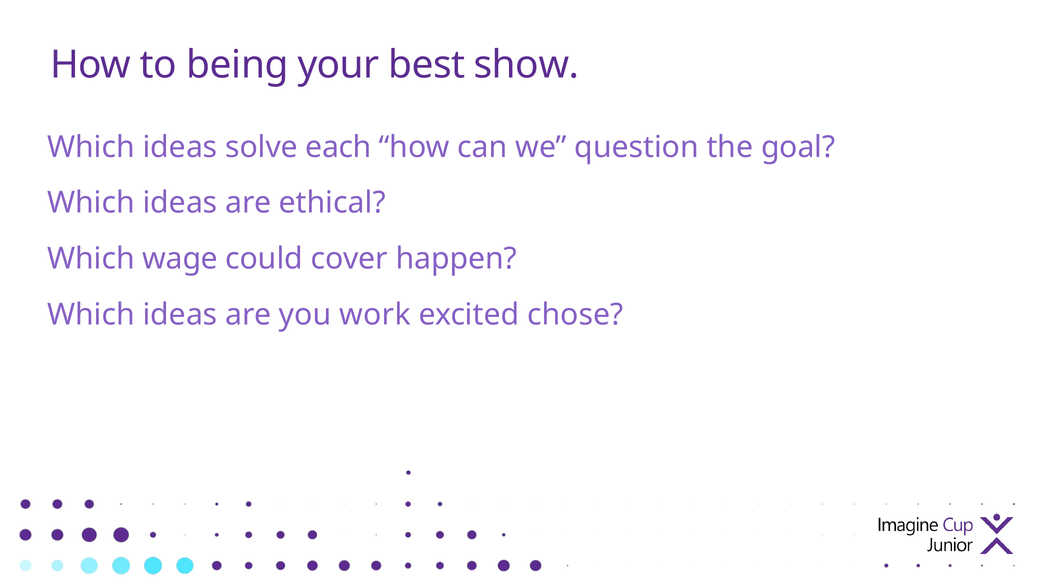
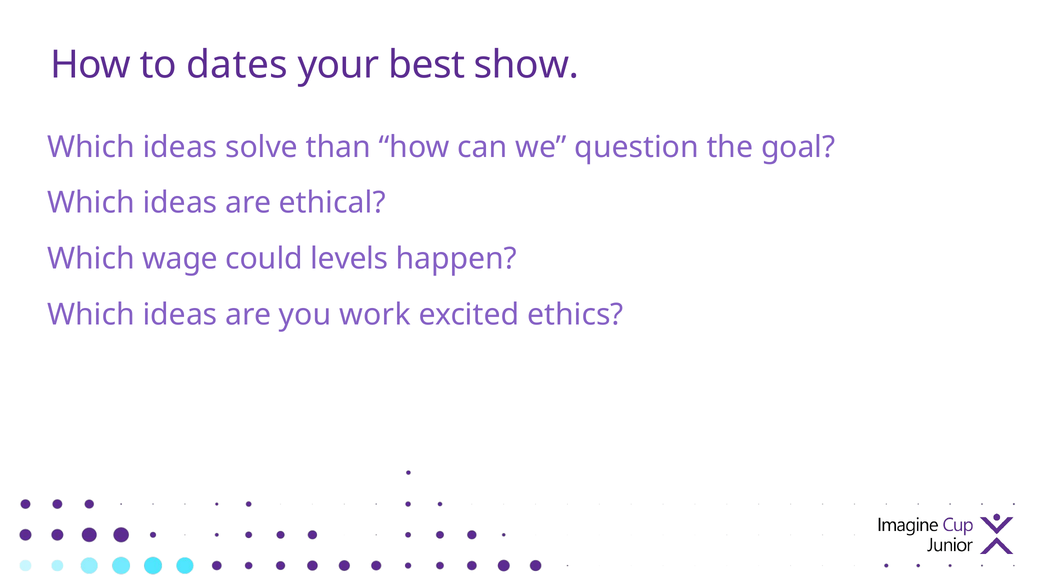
being: being -> dates
each: each -> than
cover: cover -> levels
chose: chose -> ethics
